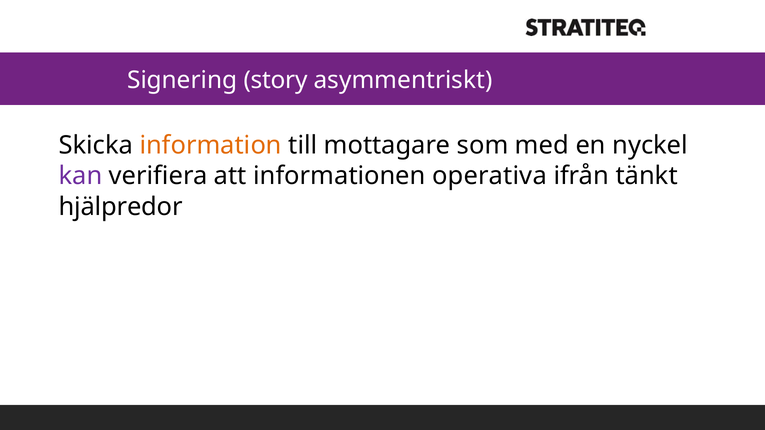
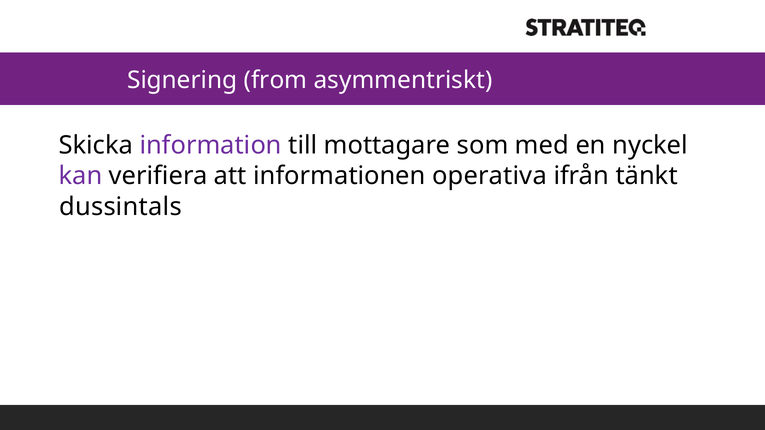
story: story -> from
information colour: orange -> purple
hjälpredor: hjälpredor -> dussintals
